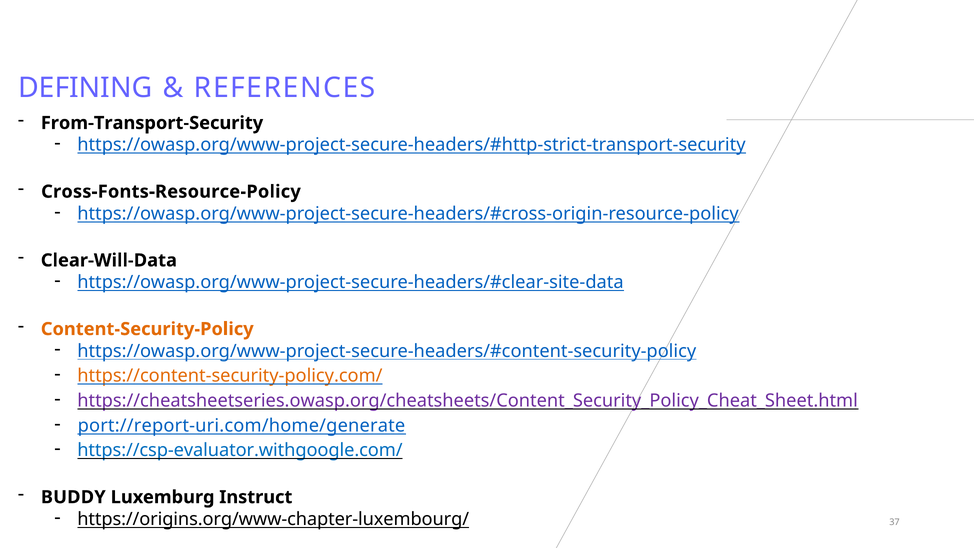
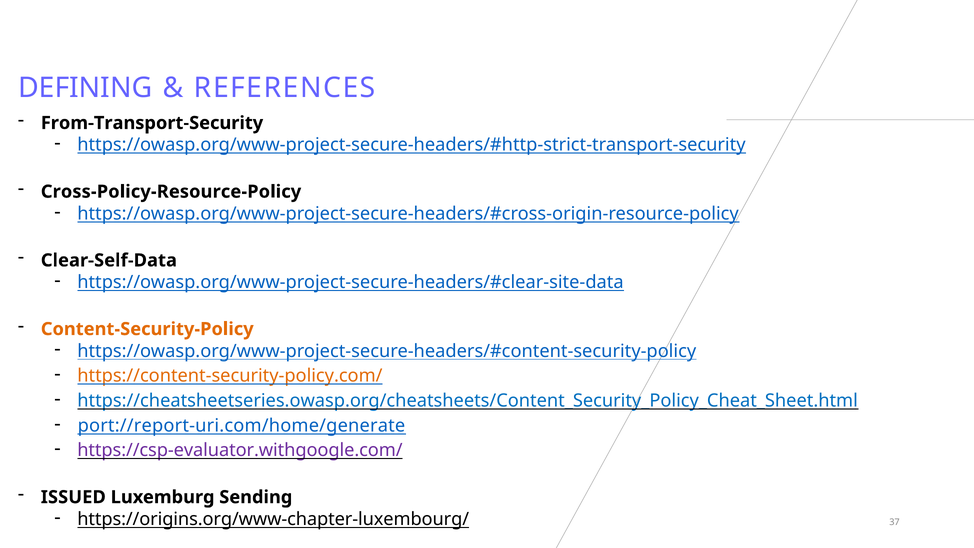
Cross-Fonts-Resource-Policy: Cross-Fonts-Resource-Policy -> Cross-Policy-Resource-Policy
Clear-Will-Data: Clear-Will-Data -> Clear-Self-Data
https://cheatsheetseries.owasp.org/cheatsheets/Content_Security_Policy_Cheat_Sheet.html colour: purple -> blue
https://csp-evaluator.withgoogle.com/ colour: blue -> purple
BUDDY: BUDDY -> ISSUED
Instruct: Instruct -> Sending
